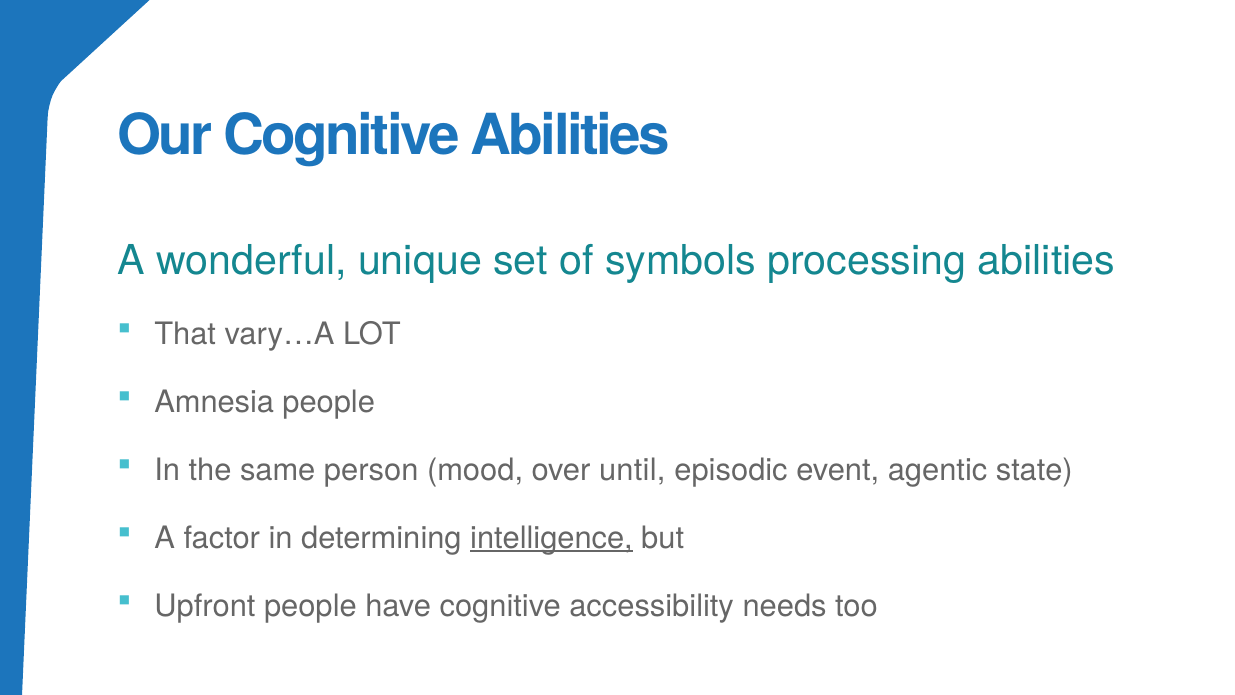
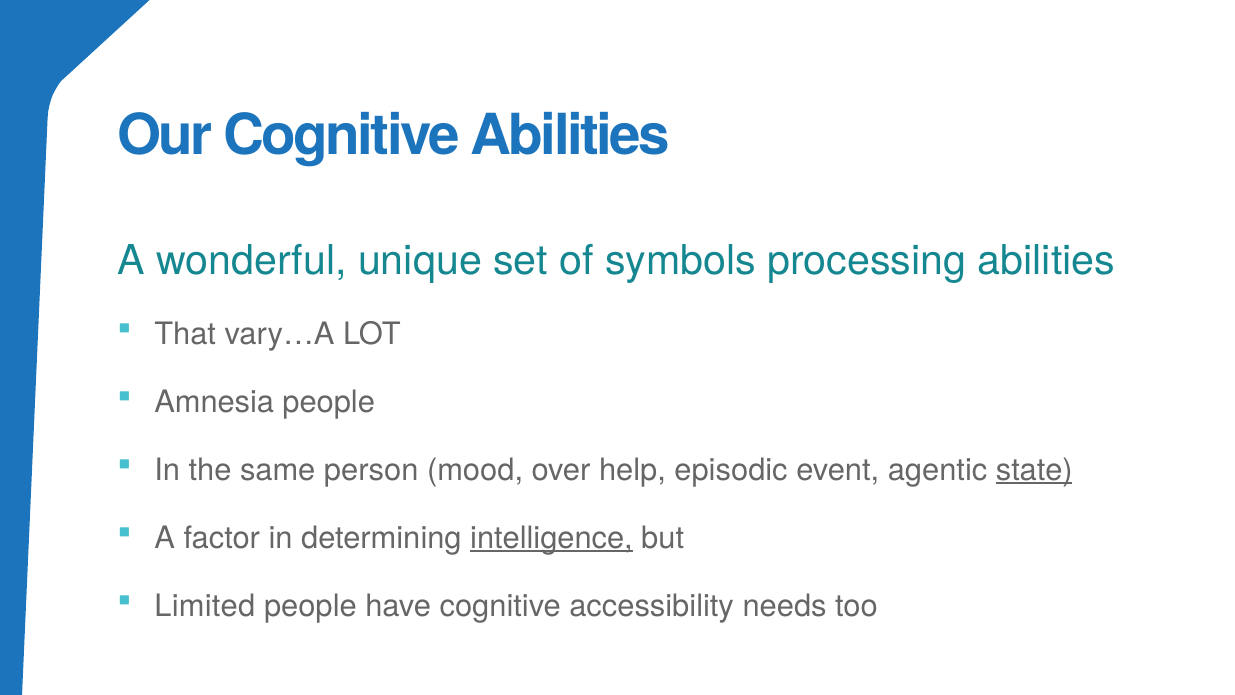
until: until -> help
state underline: none -> present
Upfront: Upfront -> Limited
